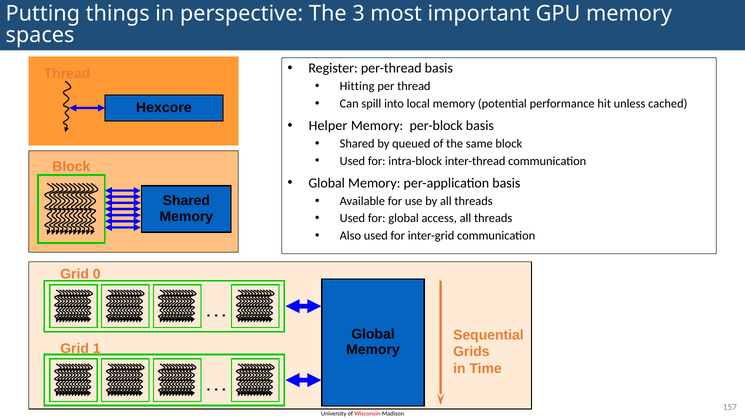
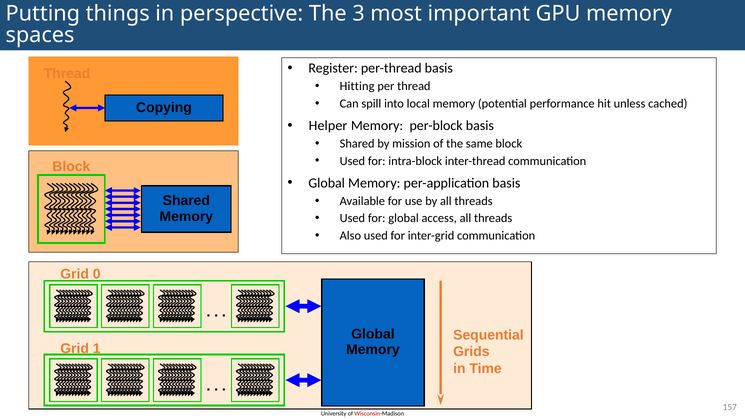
Hexcore: Hexcore -> Copying
queued: queued -> mission
